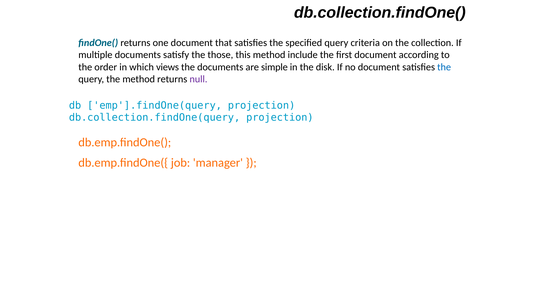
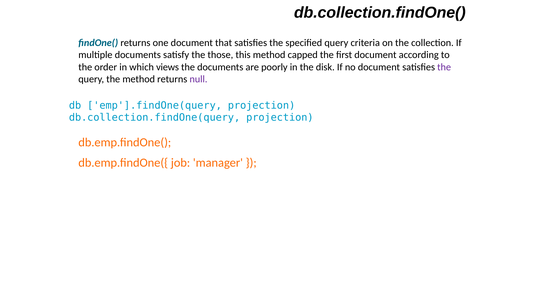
include: include -> capped
simple: simple -> poorly
the at (444, 67) colour: blue -> purple
